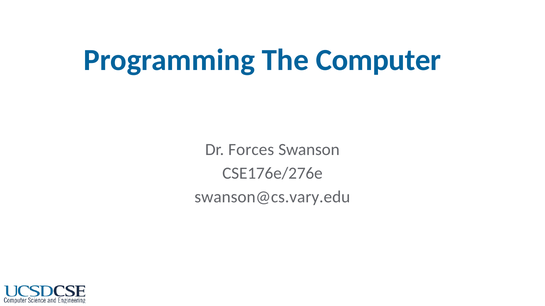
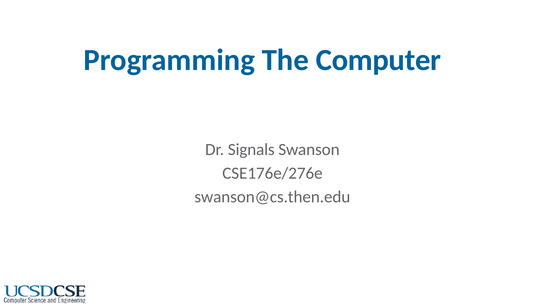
Forces: Forces -> Signals
swanson@cs.vary.edu: swanson@cs.vary.edu -> swanson@cs.then.edu
